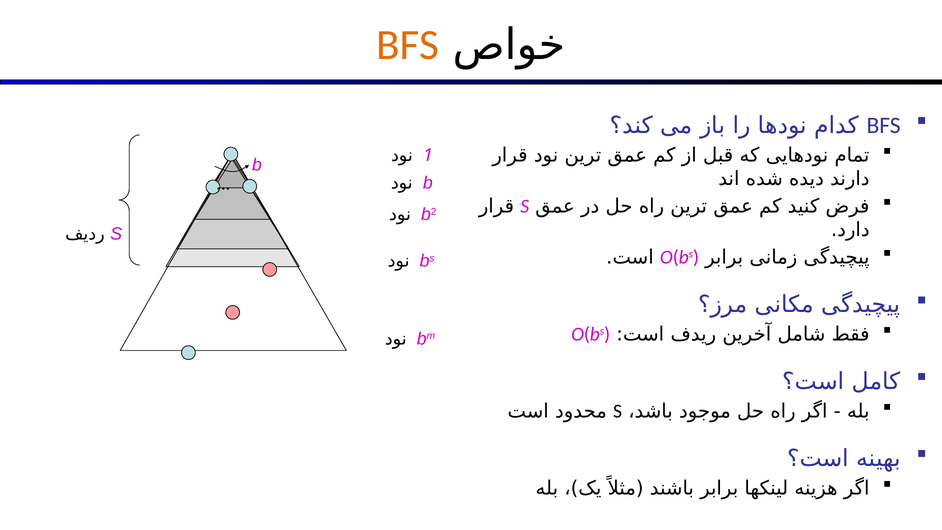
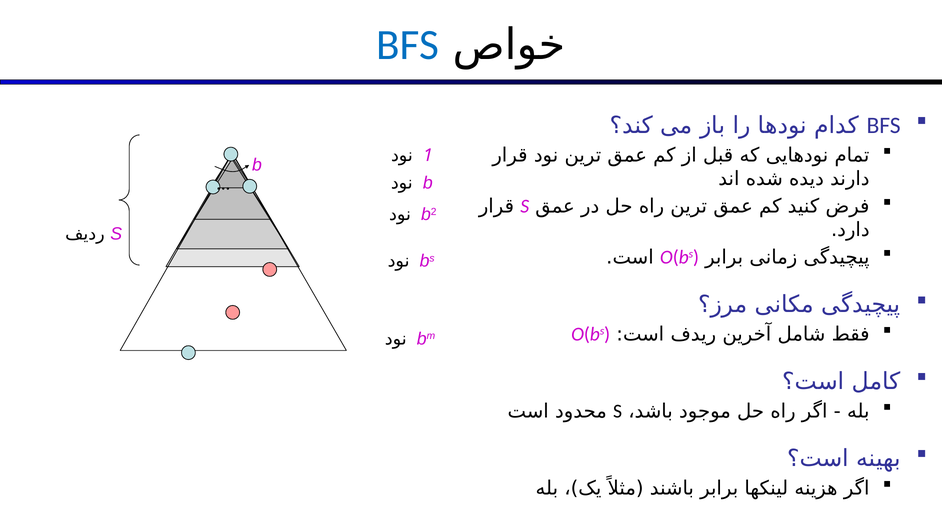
BFS at (408, 45) colour: orange -> blue
